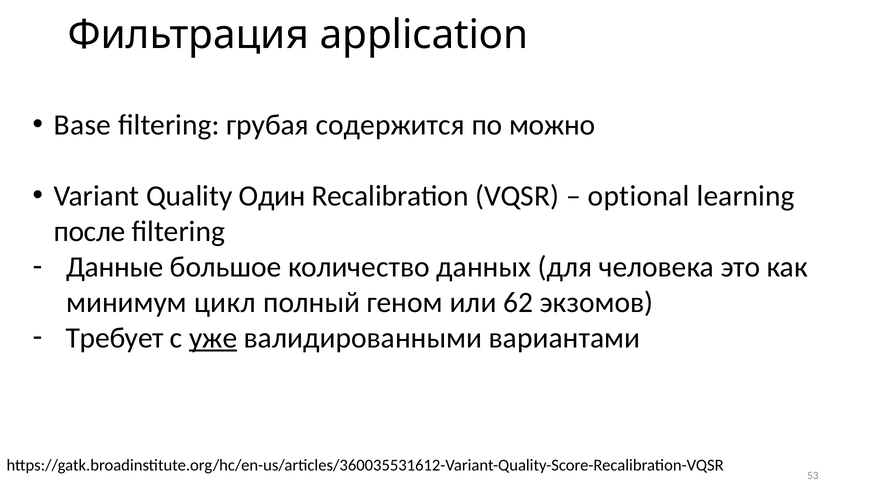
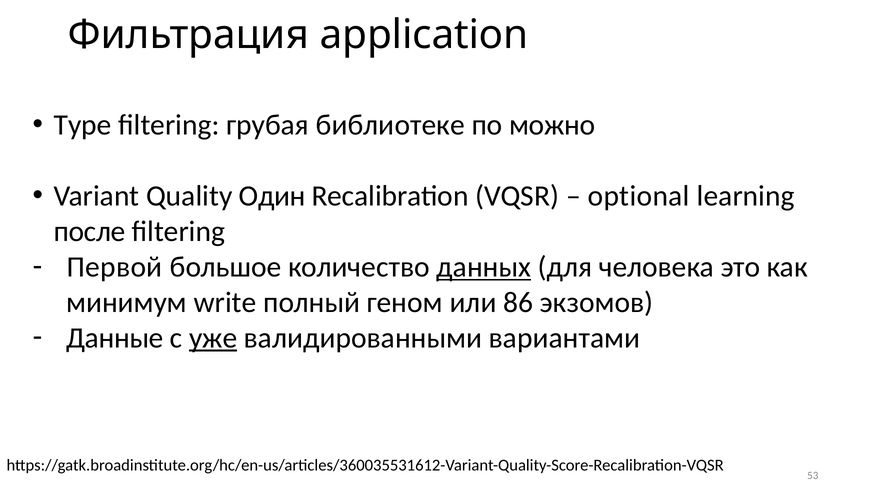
Base: Base -> Type
содержится: содержится -> библиотеке
Данные: Данные -> Первой
данных underline: none -> present
цикл: цикл -> write
62: 62 -> 86
Требует: Требует -> Данные
